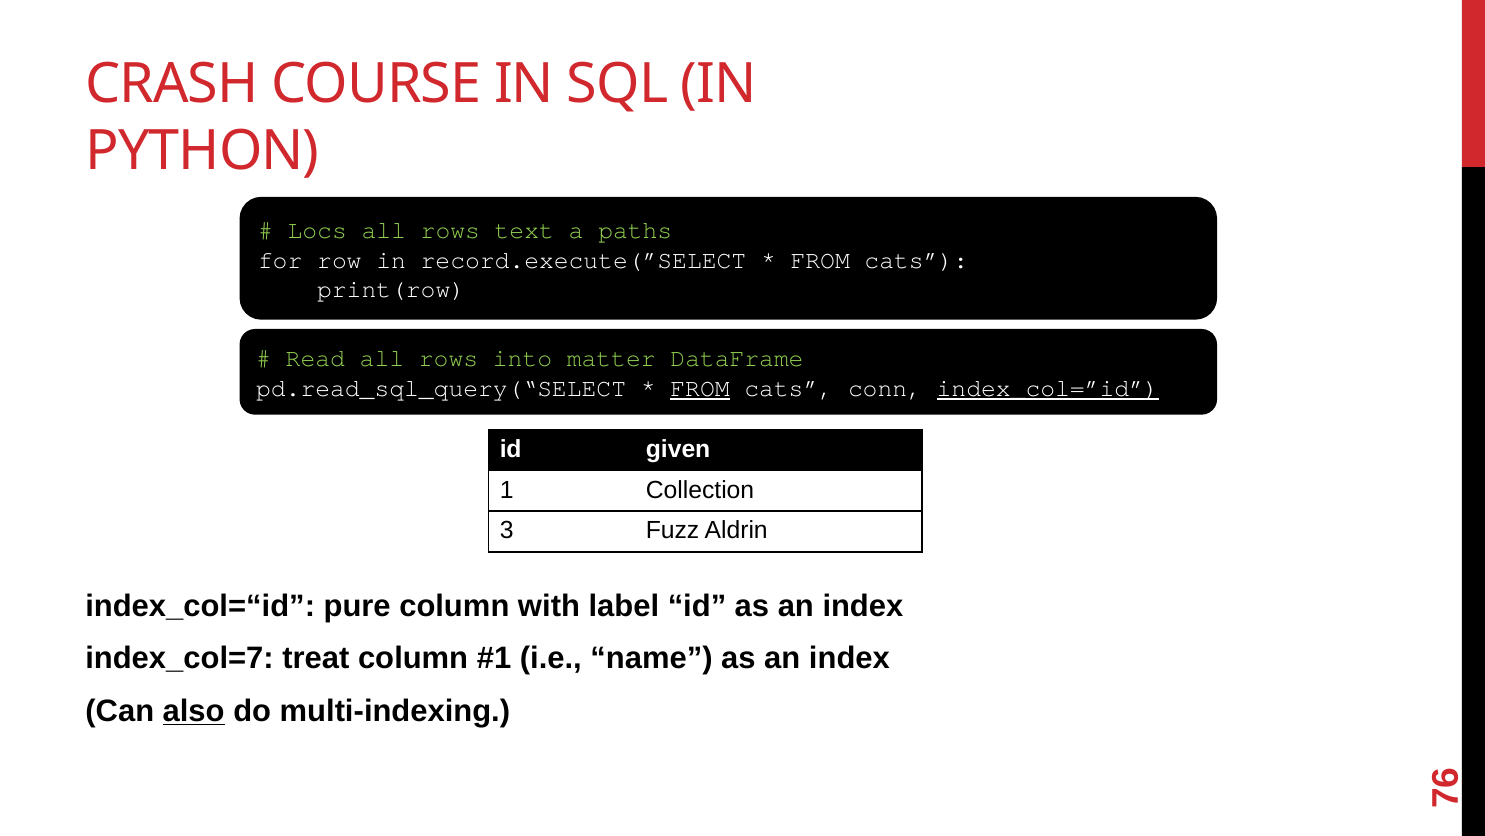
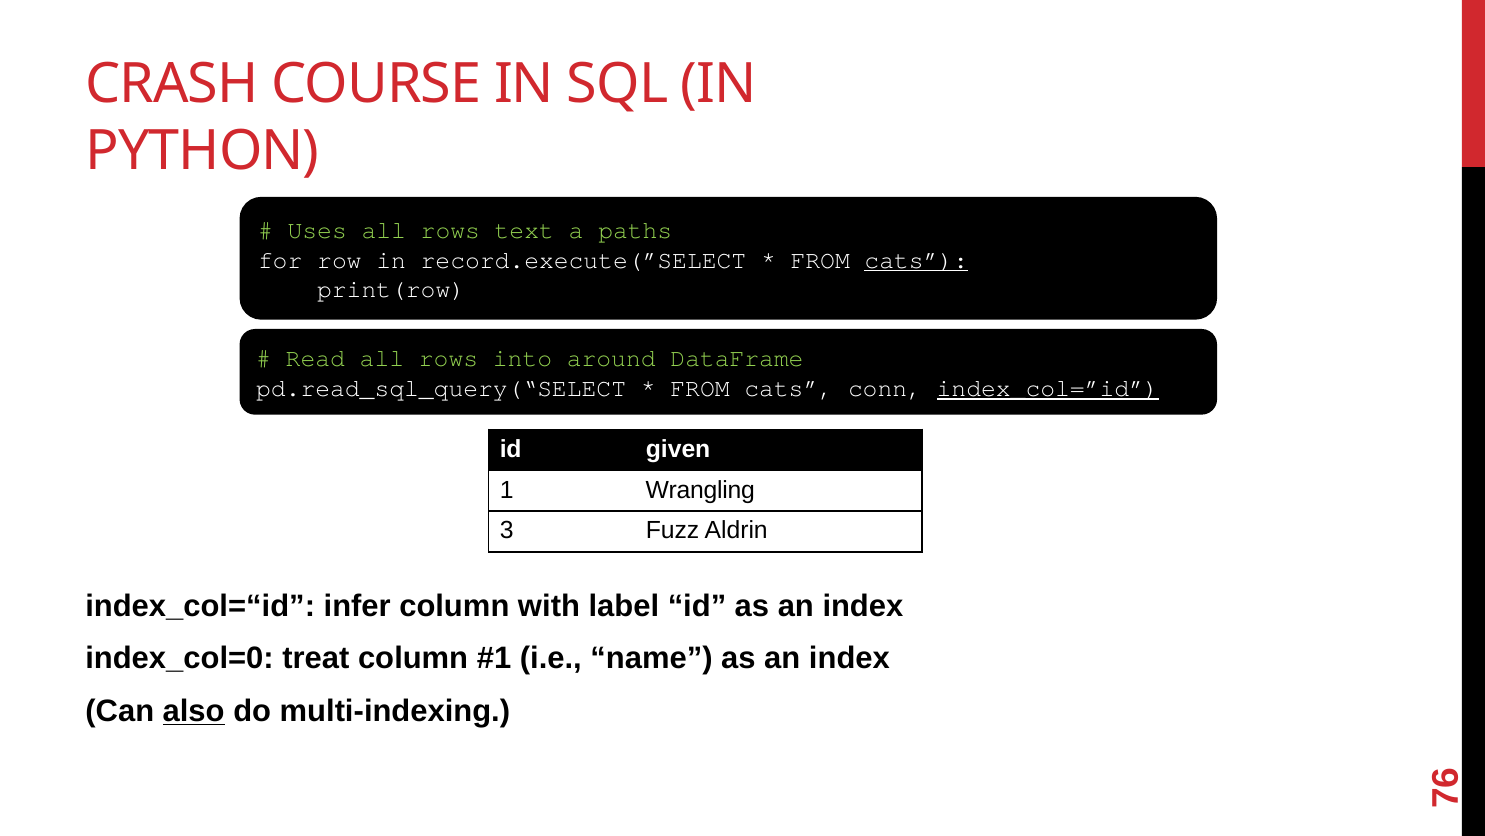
Locs: Locs -> Uses
cats at (916, 260) underline: none -> present
matter: matter -> around
FROM at (700, 388) underline: present -> none
Collection: Collection -> Wrangling
pure: pure -> infer
index_col=7: index_col=7 -> index_col=0
